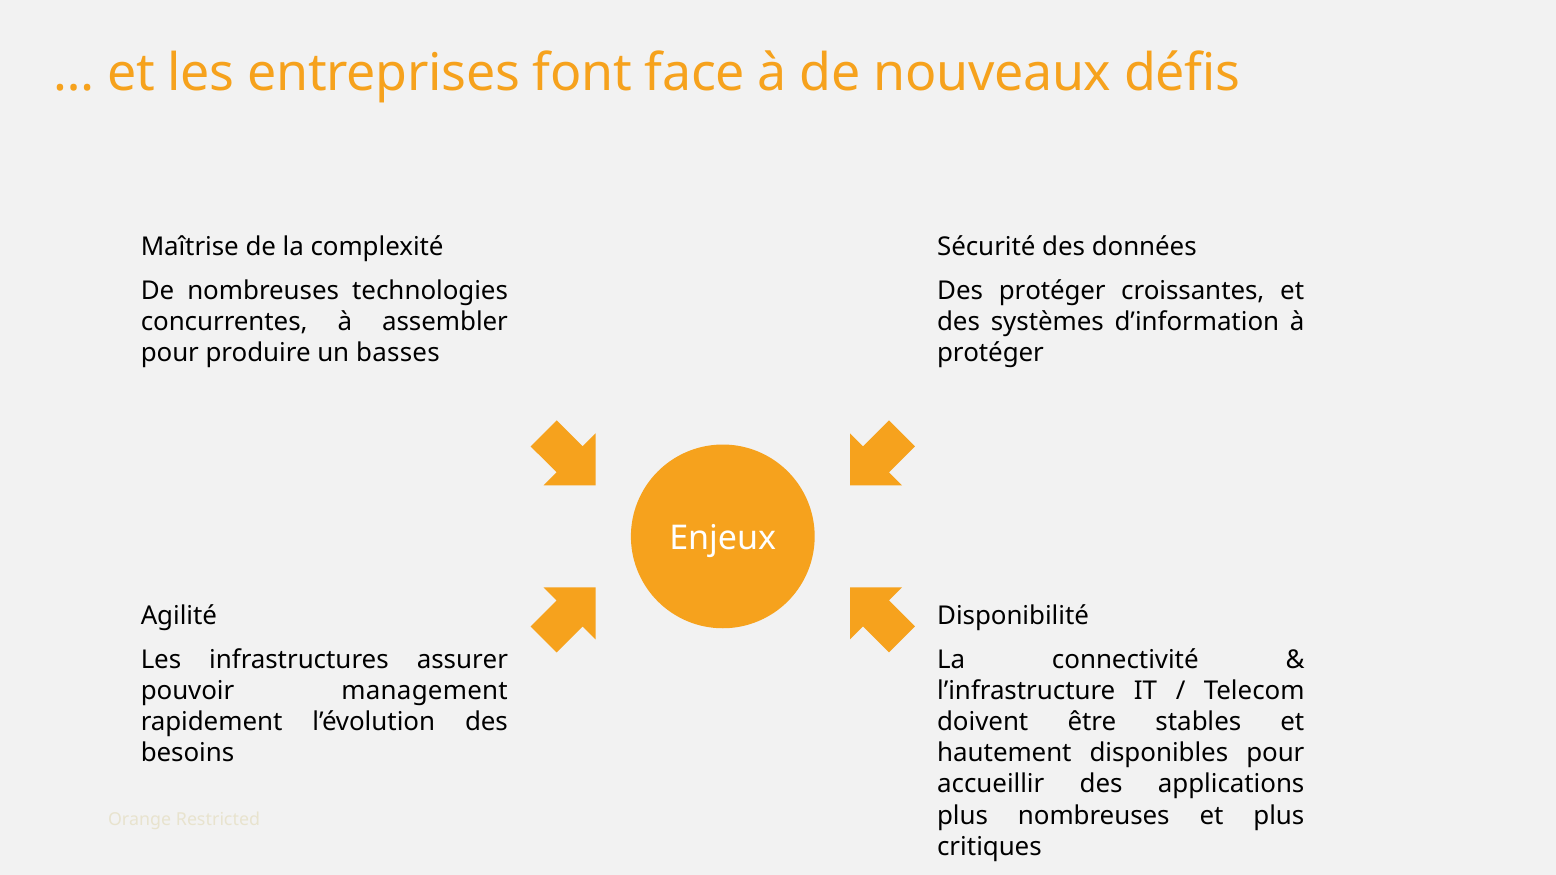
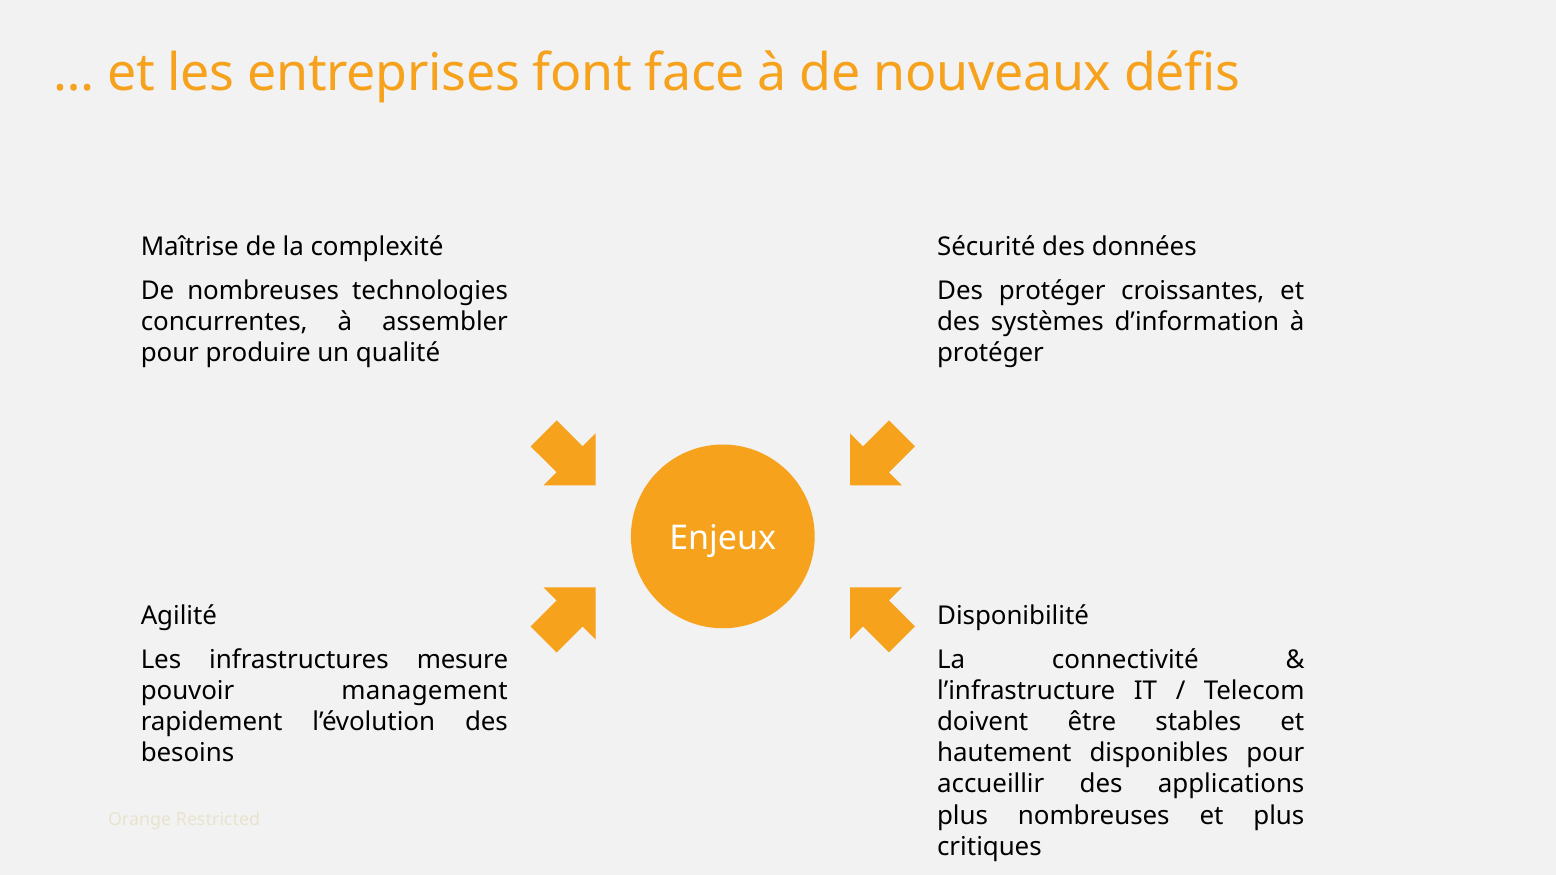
basses: basses -> qualité
assurer: assurer -> mesure
